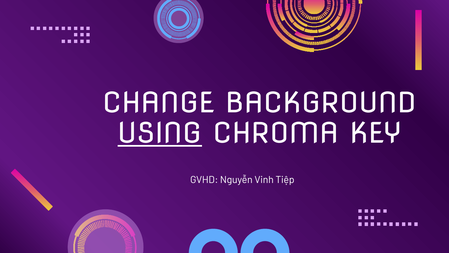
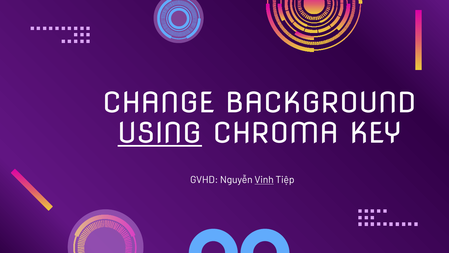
Vinh underline: none -> present
